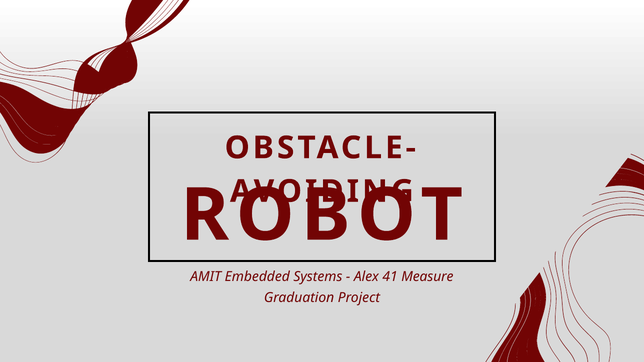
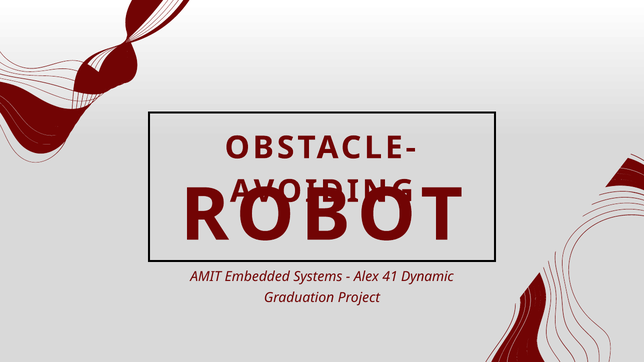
Measure: Measure -> Dynamic
